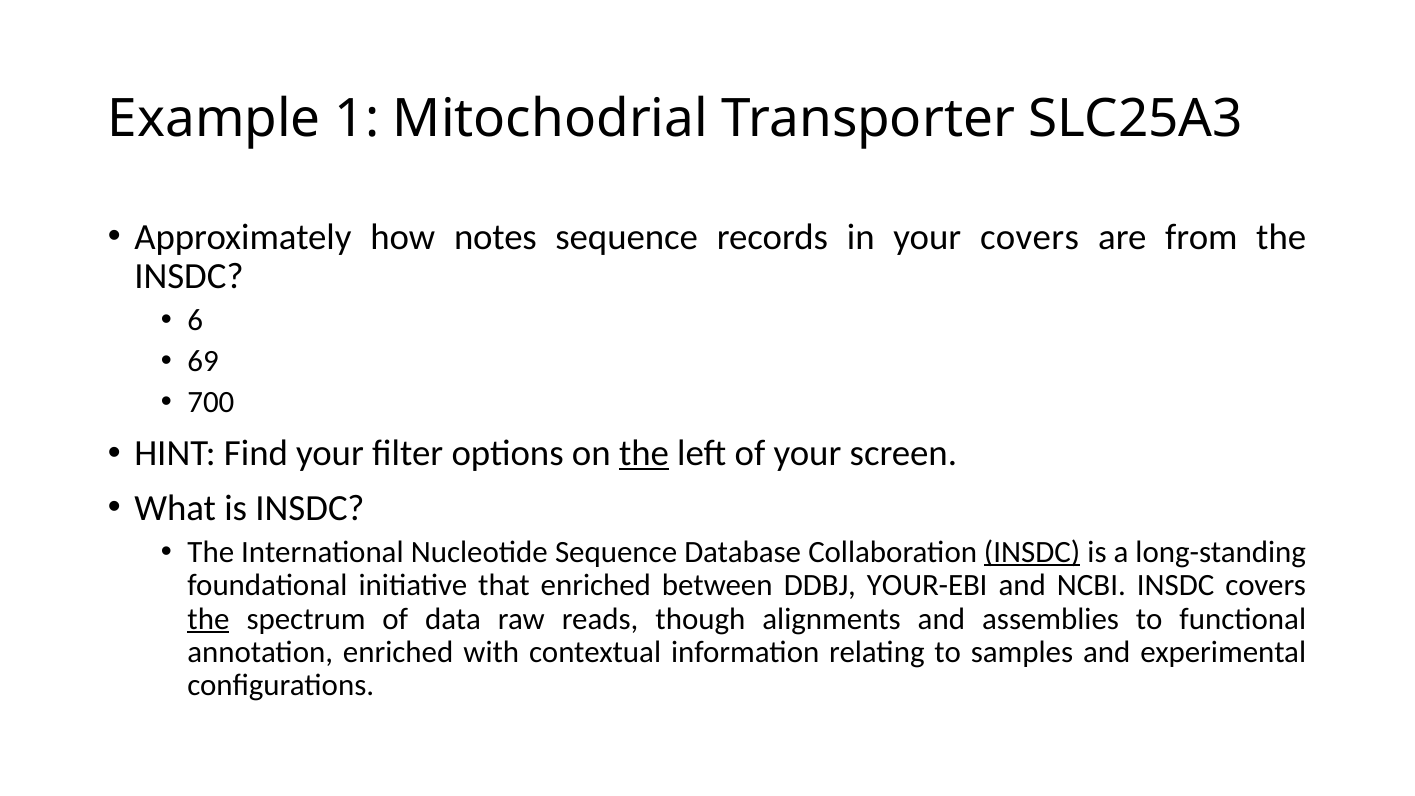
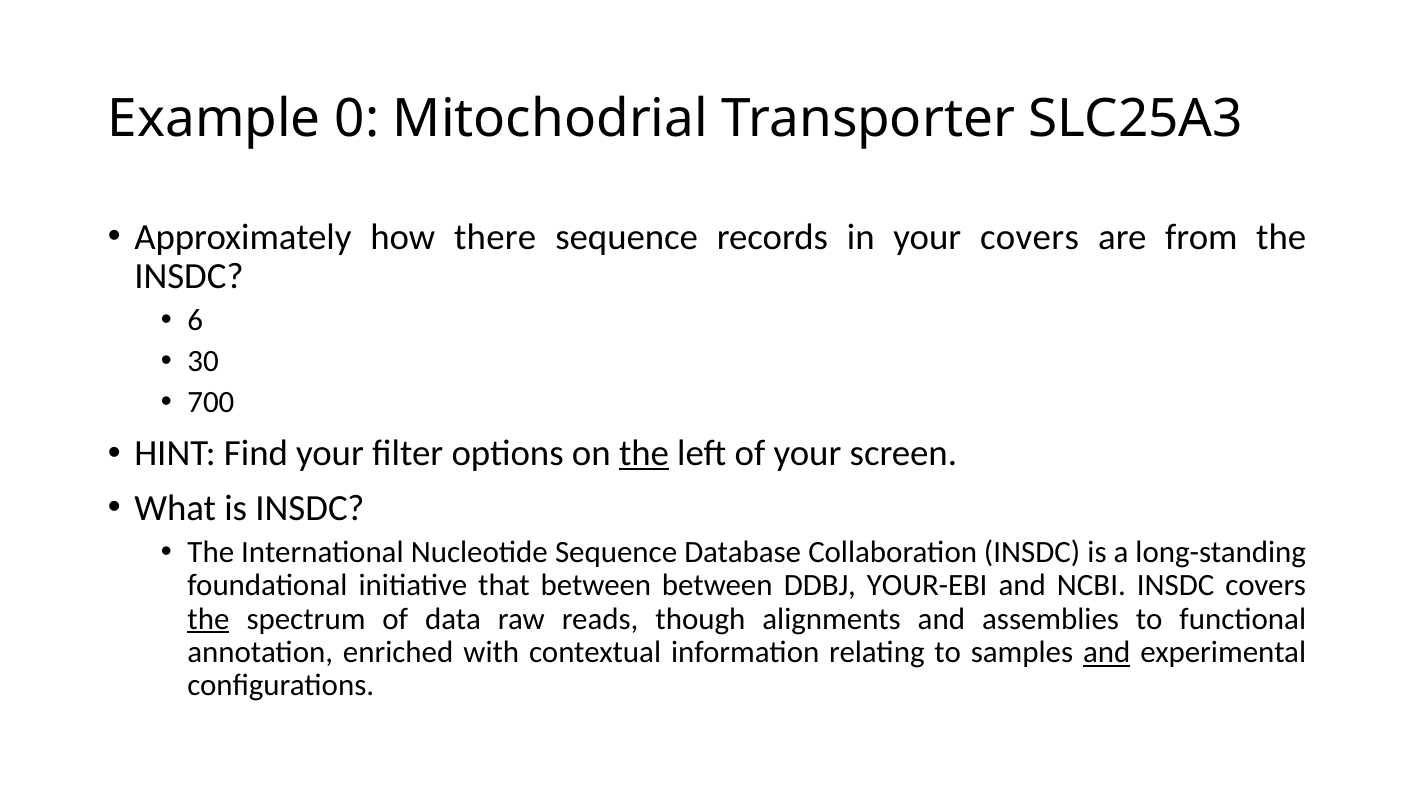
1: 1 -> 0
notes: notes -> there
69: 69 -> 30
INSDC at (1032, 552) underline: present -> none
that enriched: enriched -> between
and at (1107, 652) underline: none -> present
